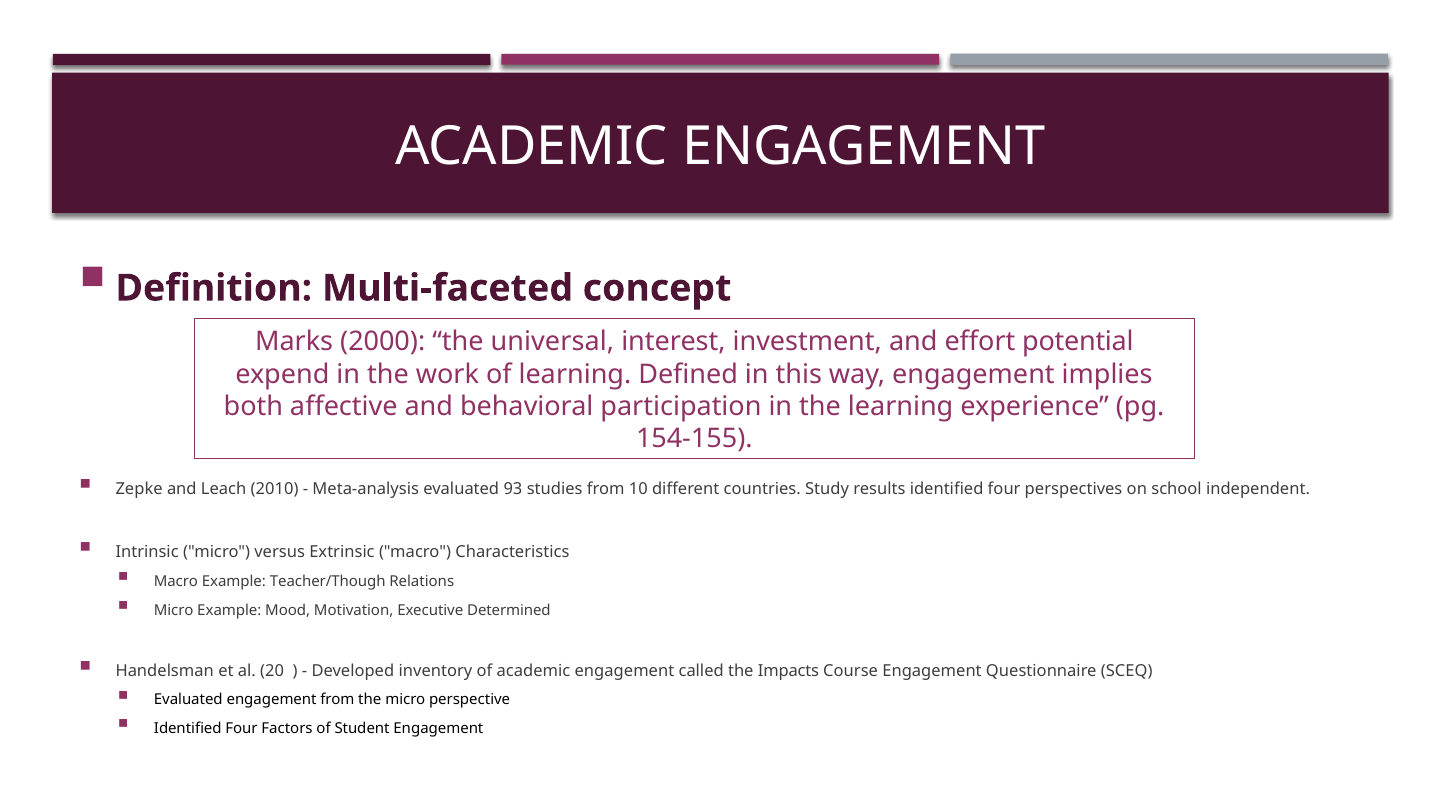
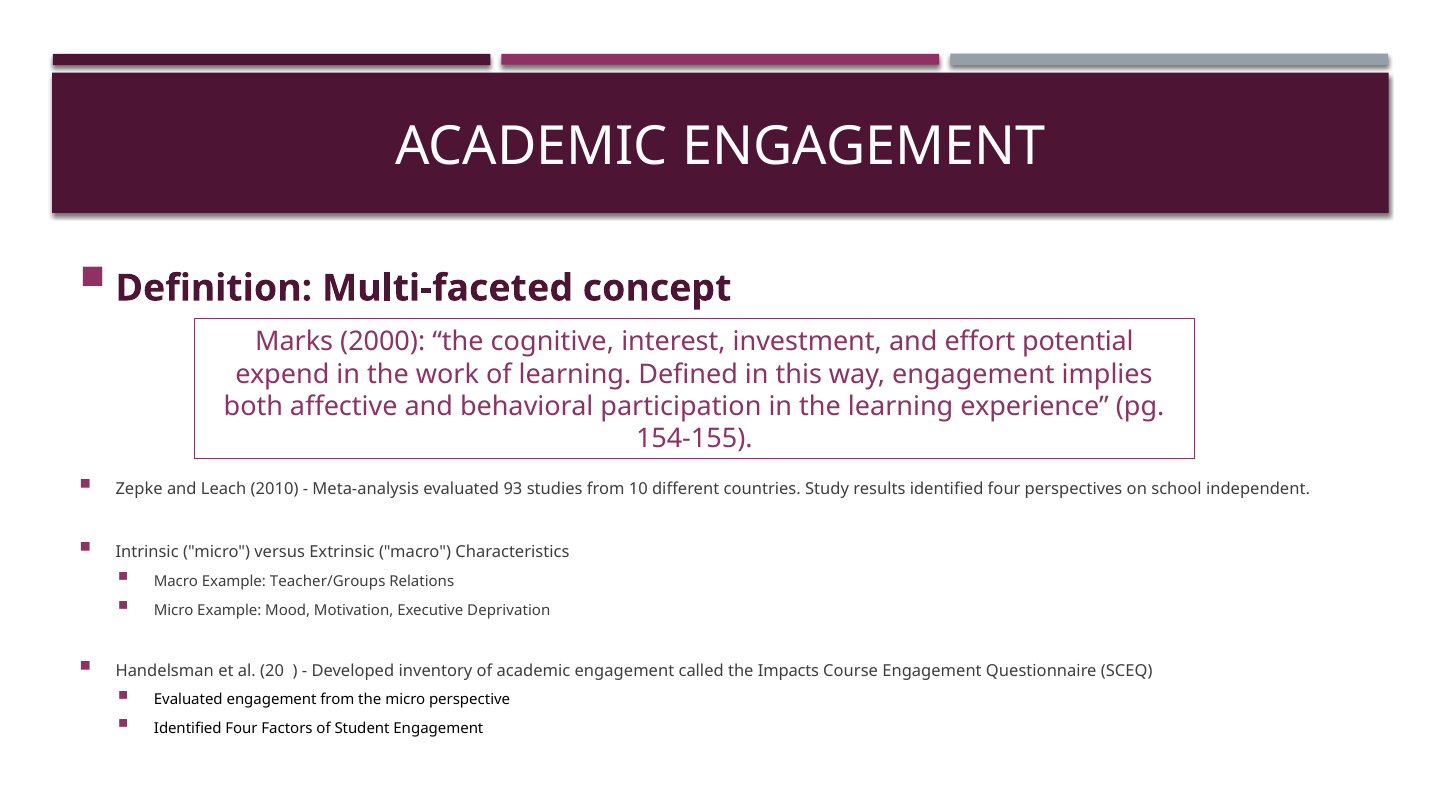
universal: universal -> cognitive
Teacher/Though: Teacher/Though -> Teacher/Groups
Determined: Determined -> Deprivation
